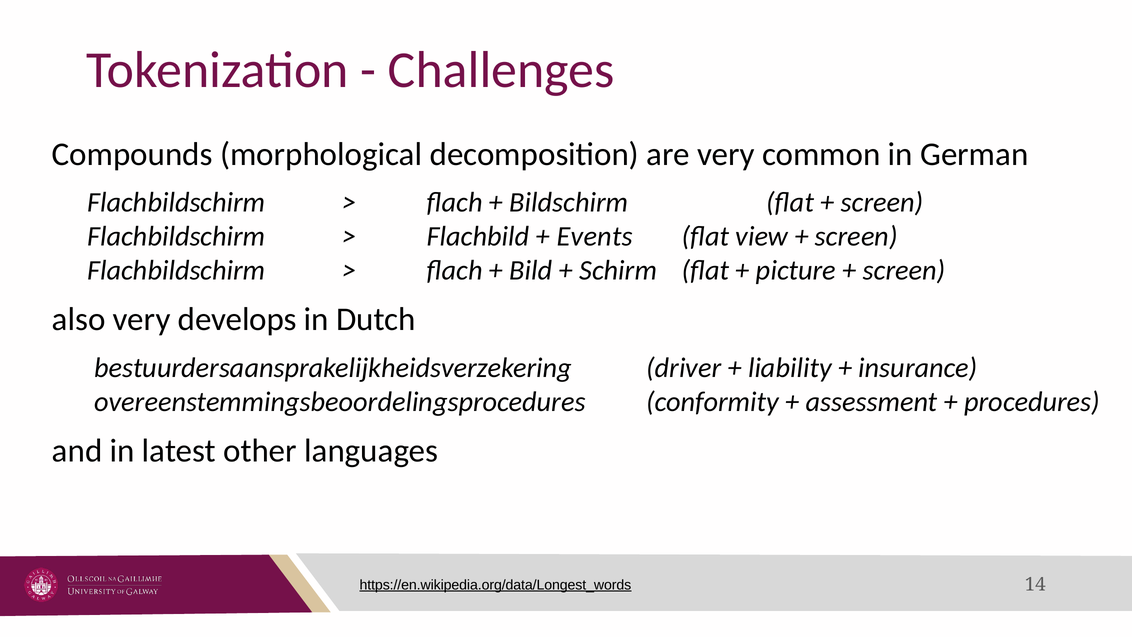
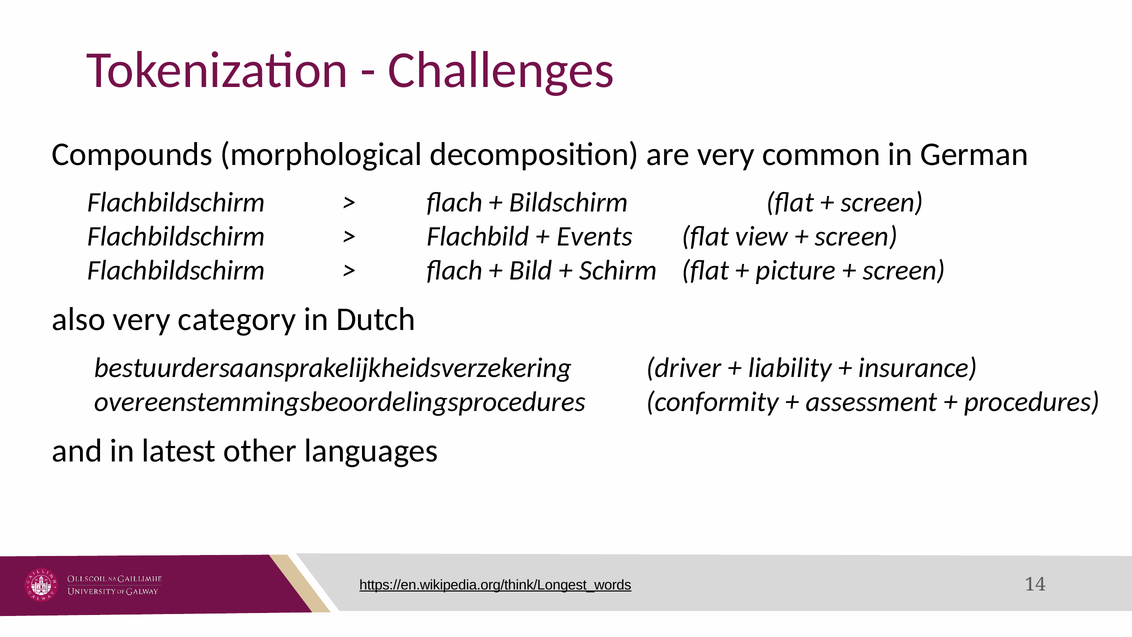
develops: develops -> category
https://en.wikipedia.org/data/Longest_words: https://en.wikipedia.org/data/Longest_words -> https://en.wikipedia.org/think/Longest_words
